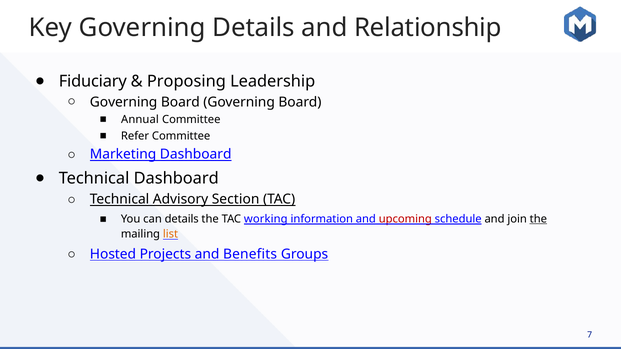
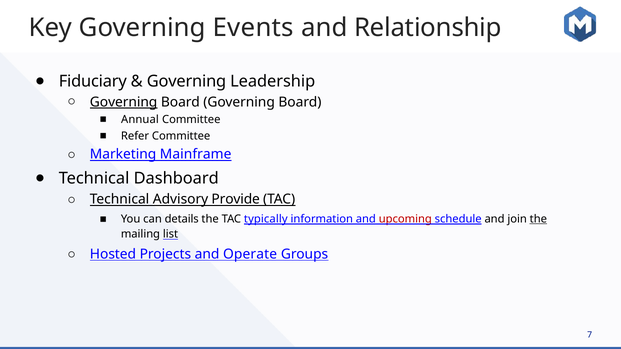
Governing Details: Details -> Events
Proposing at (186, 81): Proposing -> Governing
Governing at (124, 102) underline: none -> present
Marketing Dashboard: Dashboard -> Mainframe
Section: Section -> Provide
working: working -> typically
list colour: orange -> black
Benefits: Benefits -> Operate
